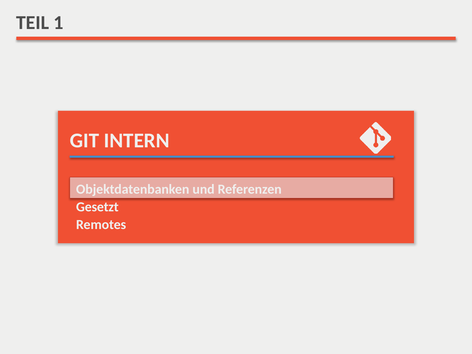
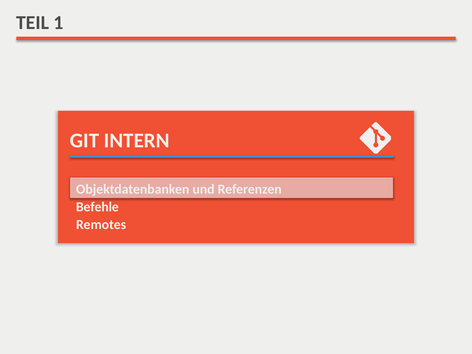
Gesetzt: Gesetzt -> Befehle
